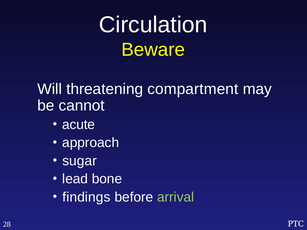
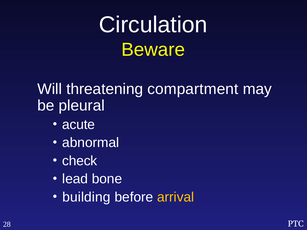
cannot: cannot -> pleural
approach: approach -> abnormal
sugar: sugar -> check
findings: findings -> building
arrival colour: light green -> yellow
